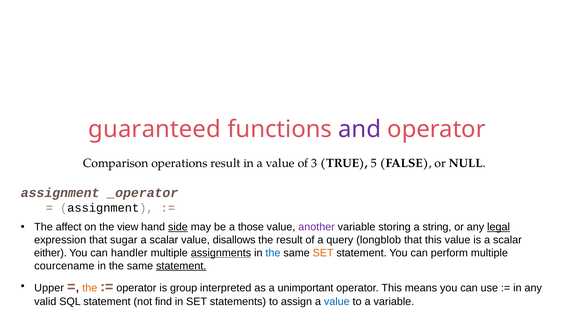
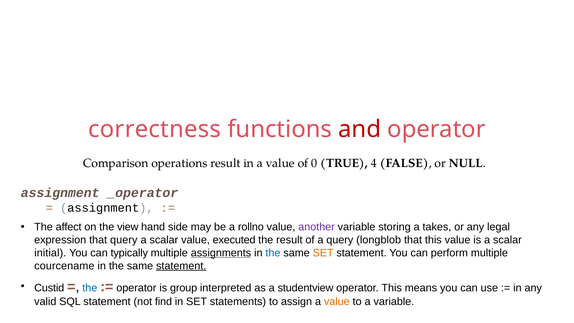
guaranteed: guaranteed -> correctness
and colour: purple -> red
3: 3 -> 0
5: 5 -> 4
side underline: present -> none
those: those -> rollno
string: string -> takes
legal underline: present -> none
that sugar: sugar -> query
disallows: disallows -> executed
either: either -> initial
handler: handler -> typically
Upper: Upper -> Custid
the at (90, 288) colour: orange -> blue
unimportant: unimportant -> studentview
value at (337, 302) colour: blue -> orange
